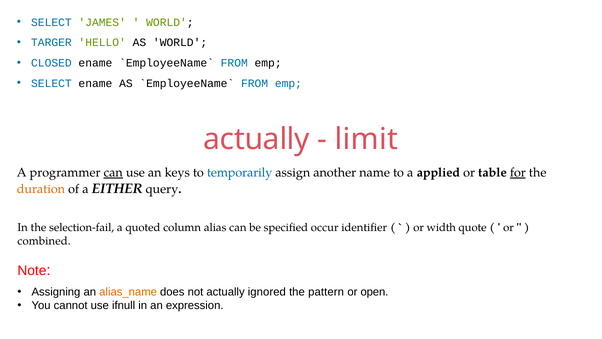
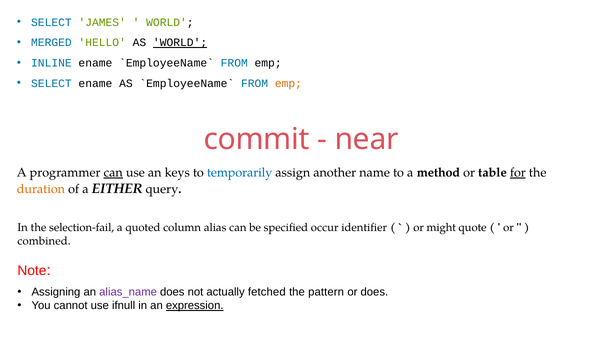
TARGER: TARGER -> MERGED
WORLD at (180, 43) underline: none -> present
CLOSED: CLOSED -> INLINE
emp at (288, 83) colour: blue -> orange
actually at (257, 139): actually -> commit
limit: limit -> near
applied: applied -> method
width: width -> might
alias_name colour: orange -> purple
ignored: ignored -> fetched
or open: open -> does
expression underline: none -> present
